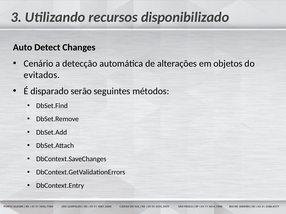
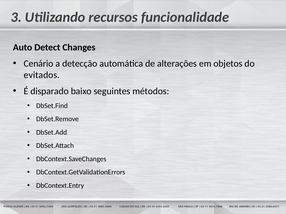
disponibilizado: disponibilizado -> funcionalidade
serão: serão -> baixo
